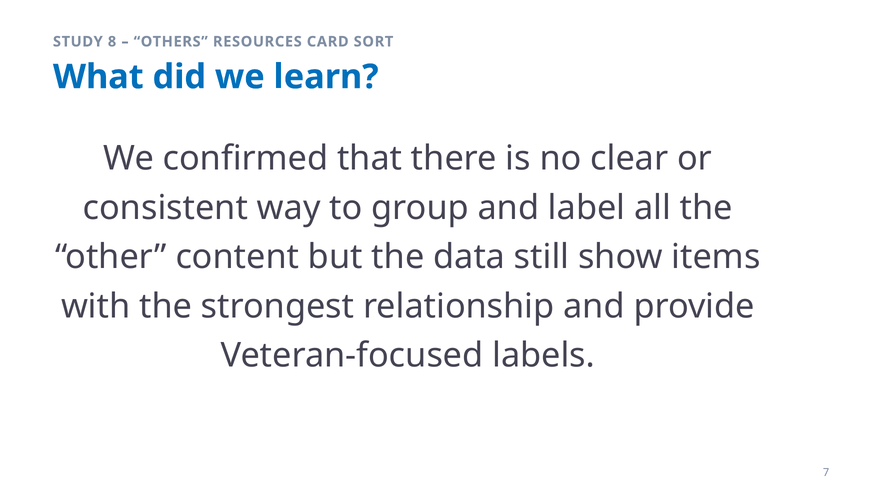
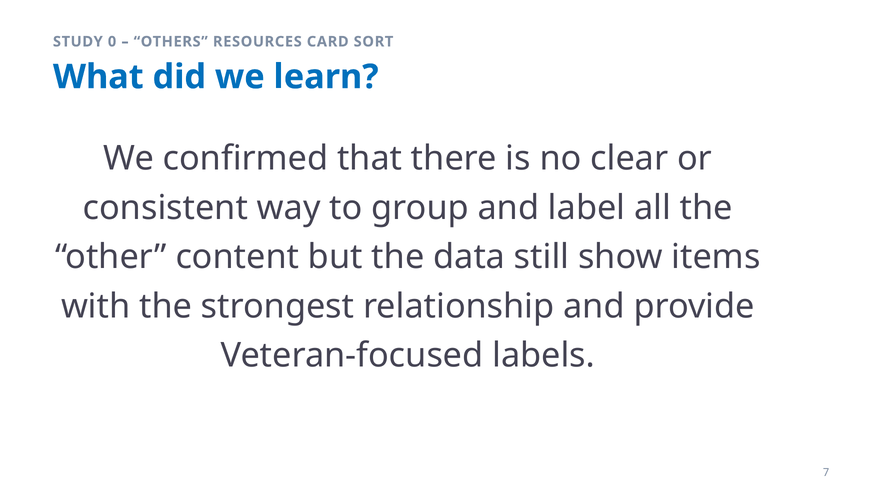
8: 8 -> 0
